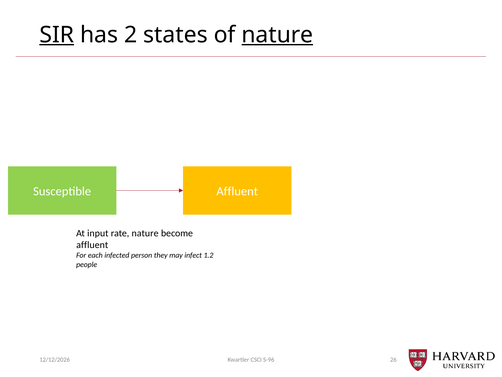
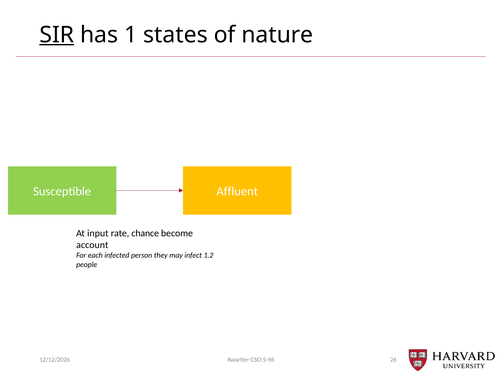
2: 2 -> 1
nature at (277, 35) underline: present -> none
rate nature: nature -> chance
affluent at (92, 245): affluent -> account
